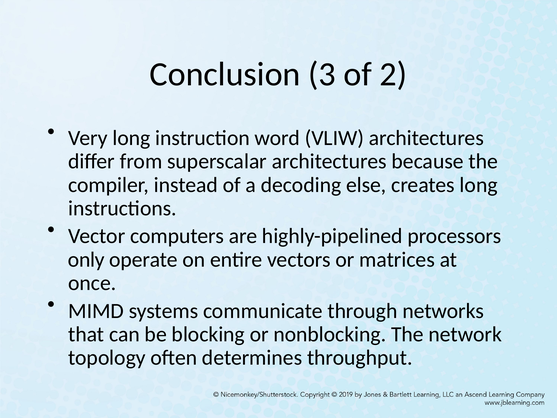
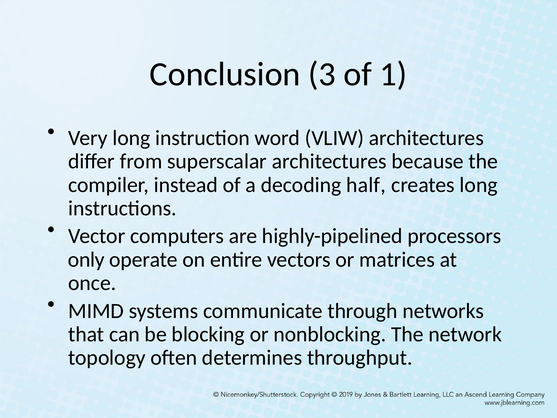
2: 2 -> 1
else: else -> half
